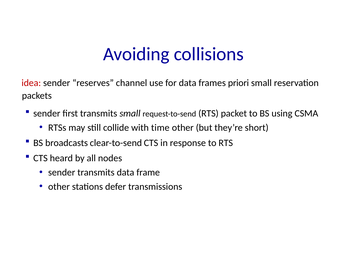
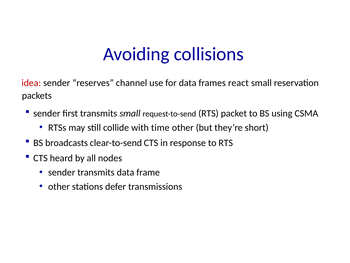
priori: priori -> react
